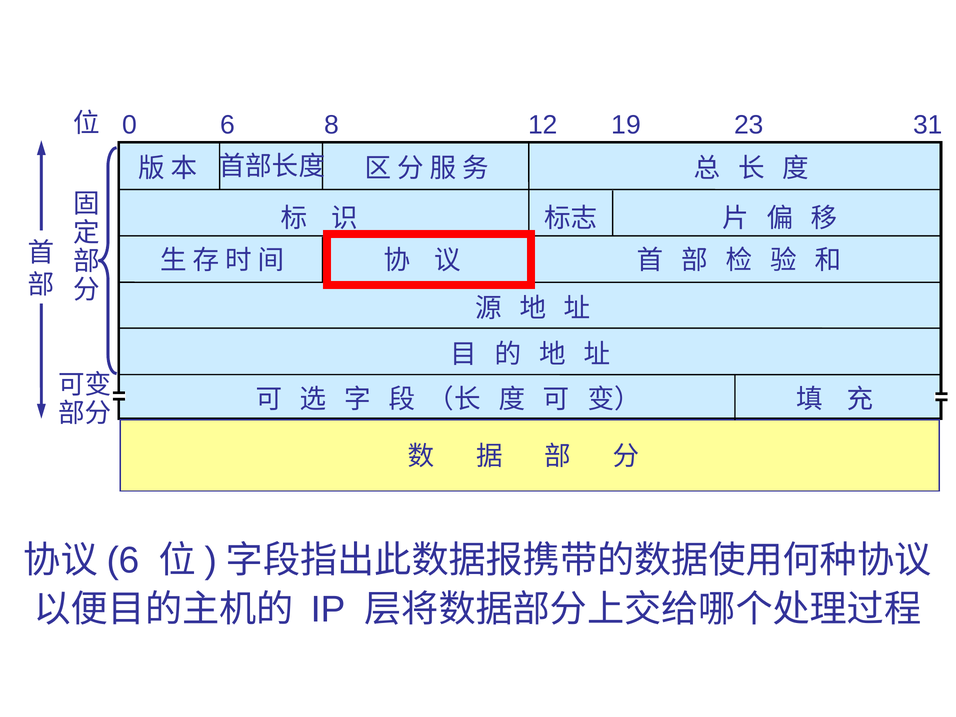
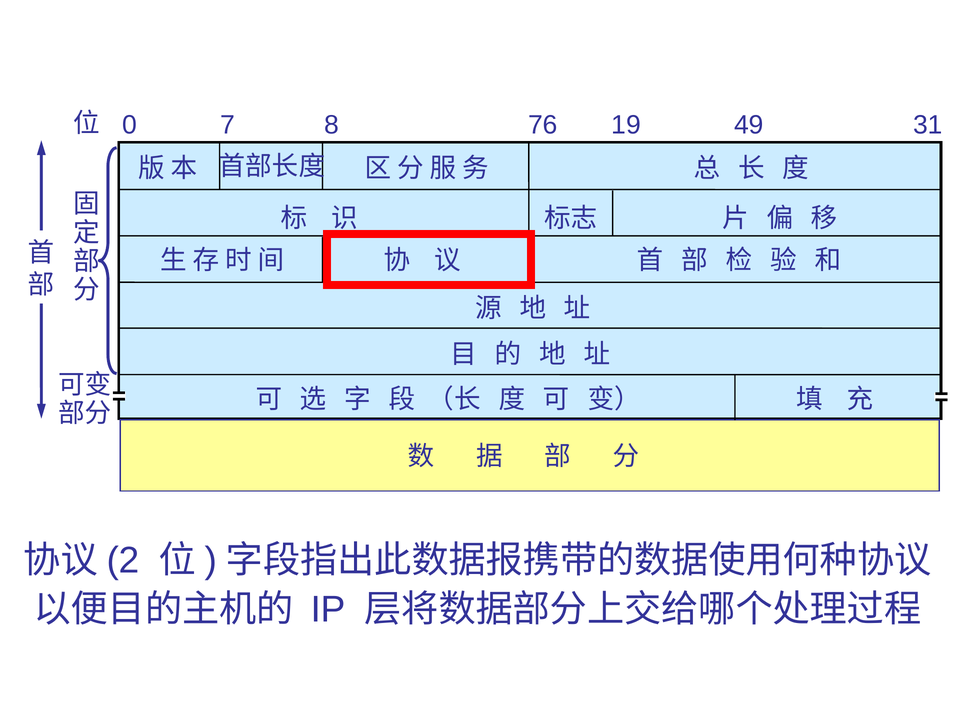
0 6: 6 -> 7
12: 12 -> 76
23: 23 -> 49
6 at (123, 561): 6 -> 2
